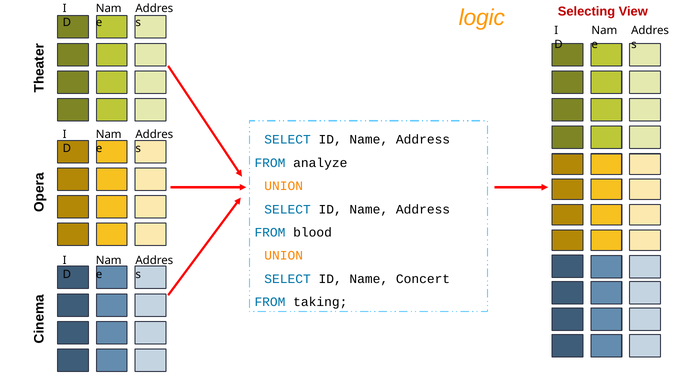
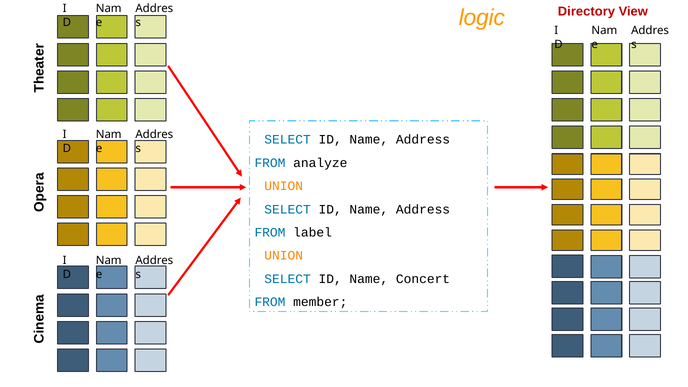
Selecting: Selecting -> Directory
blood: blood -> label
taking: taking -> member
